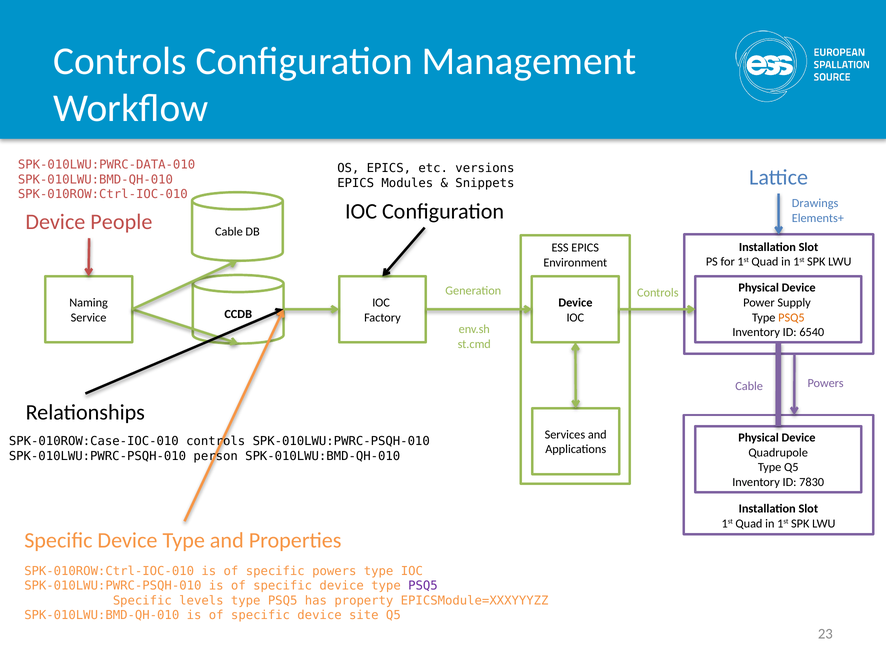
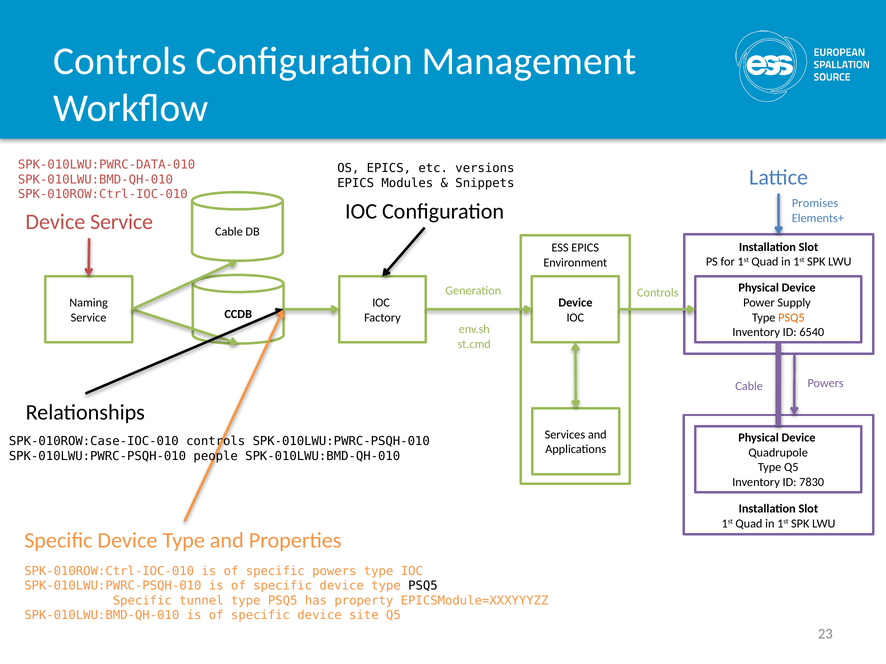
Drawings: Drawings -> Promises
Device People: People -> Service
person: person -> people
PSQ5 at (423, 586) colour: purple -> black
levels: levels -> tunnel
